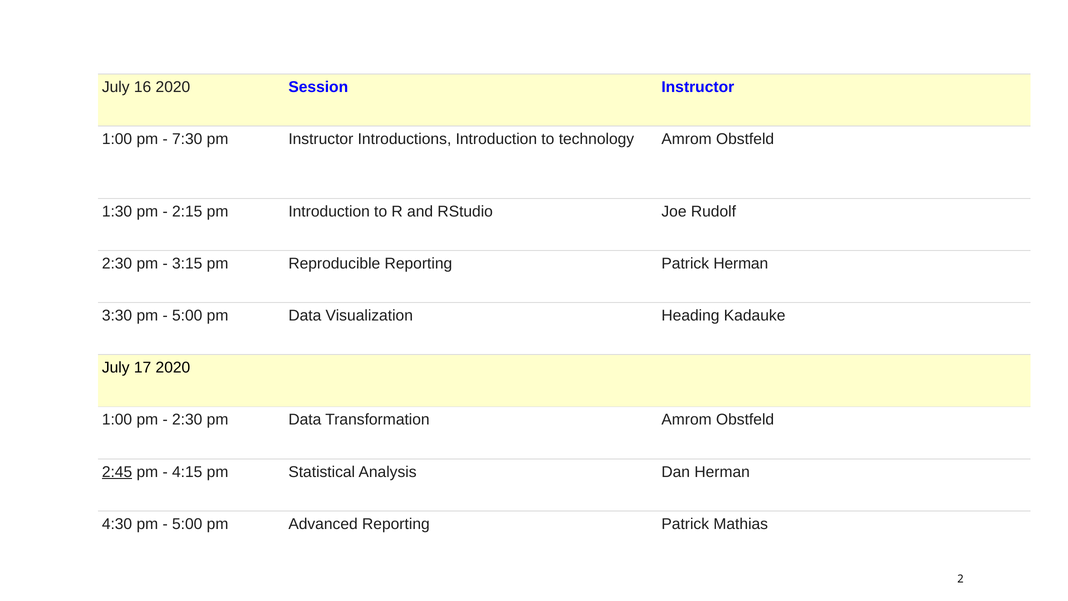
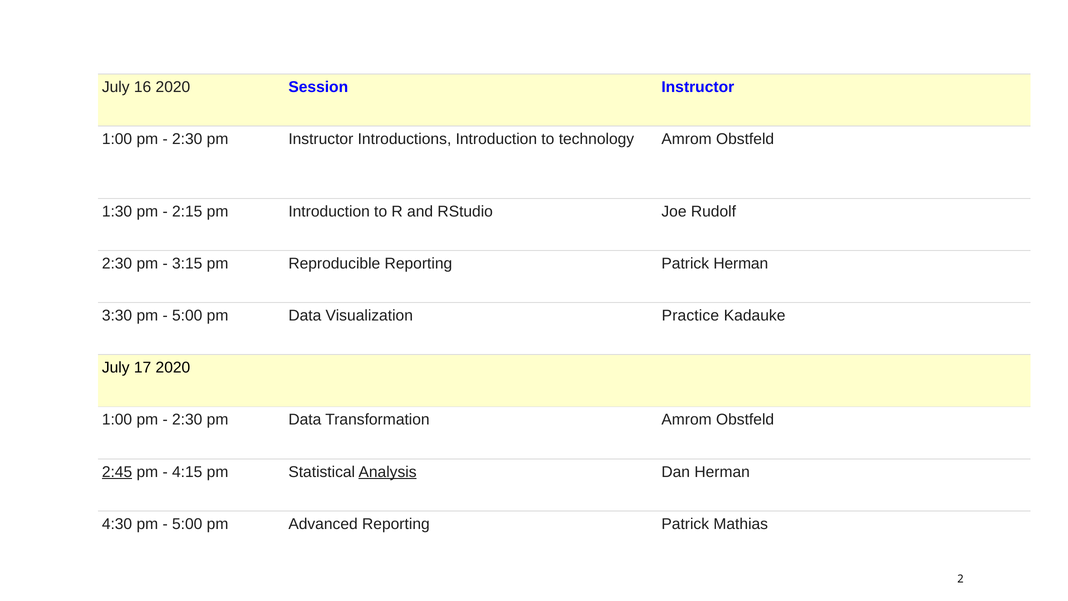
7:30 at (187, 139): 7:30 -> 2:30
Heading: Heading -> Practice
Analysis underline: none -> present
